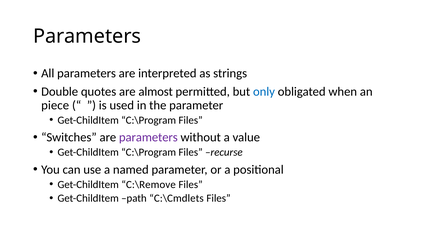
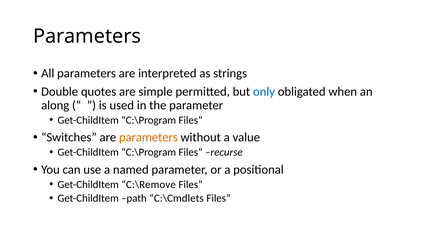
almost: almost -> simple
piece: piece -> along
parameters at (148, 137) colour: purple -> orange
